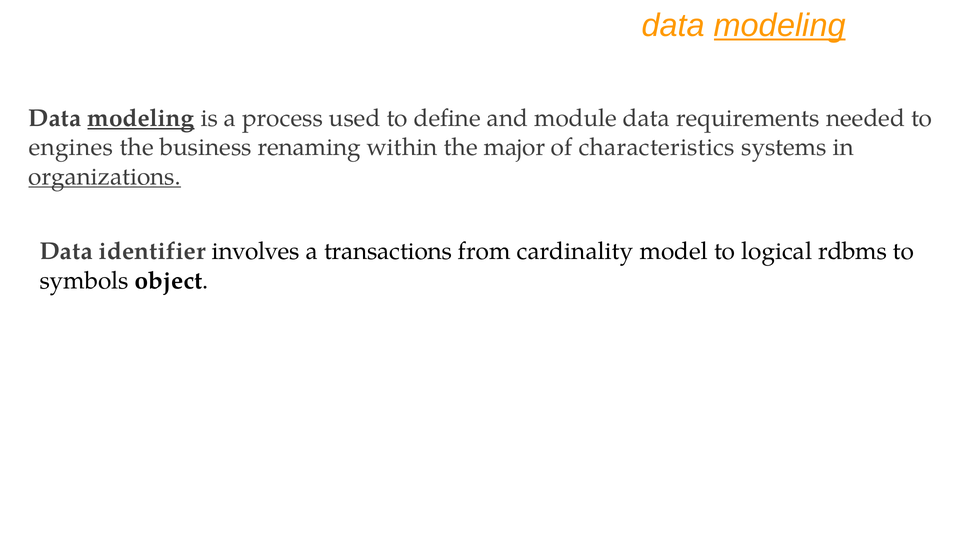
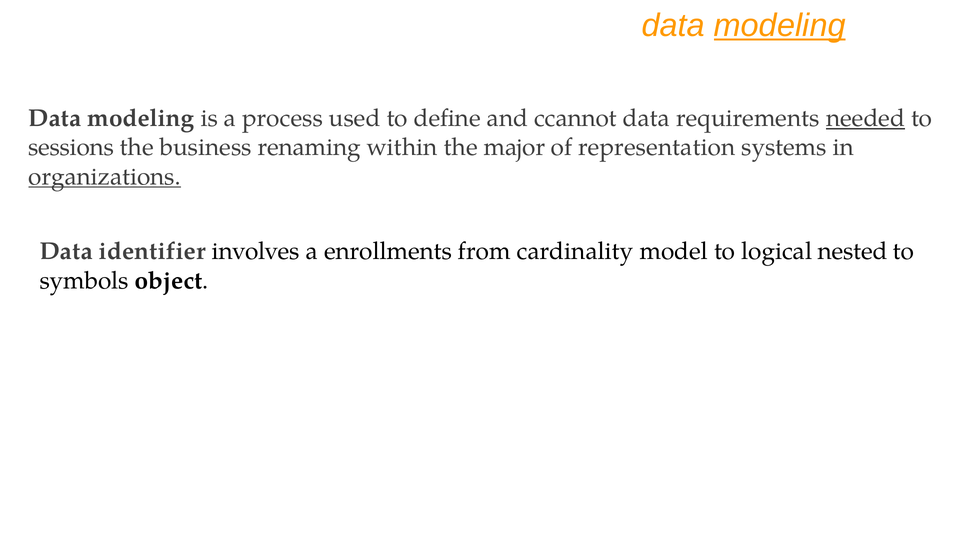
modeling at (141, 118) underline: present -> none
module: module -> ccannot
needed underline: none -> present
engines: engines -> sessions
characteristics: characteristics -> representation
transactions: transactions -> enrollments
rdbms: rdbms -> nested
